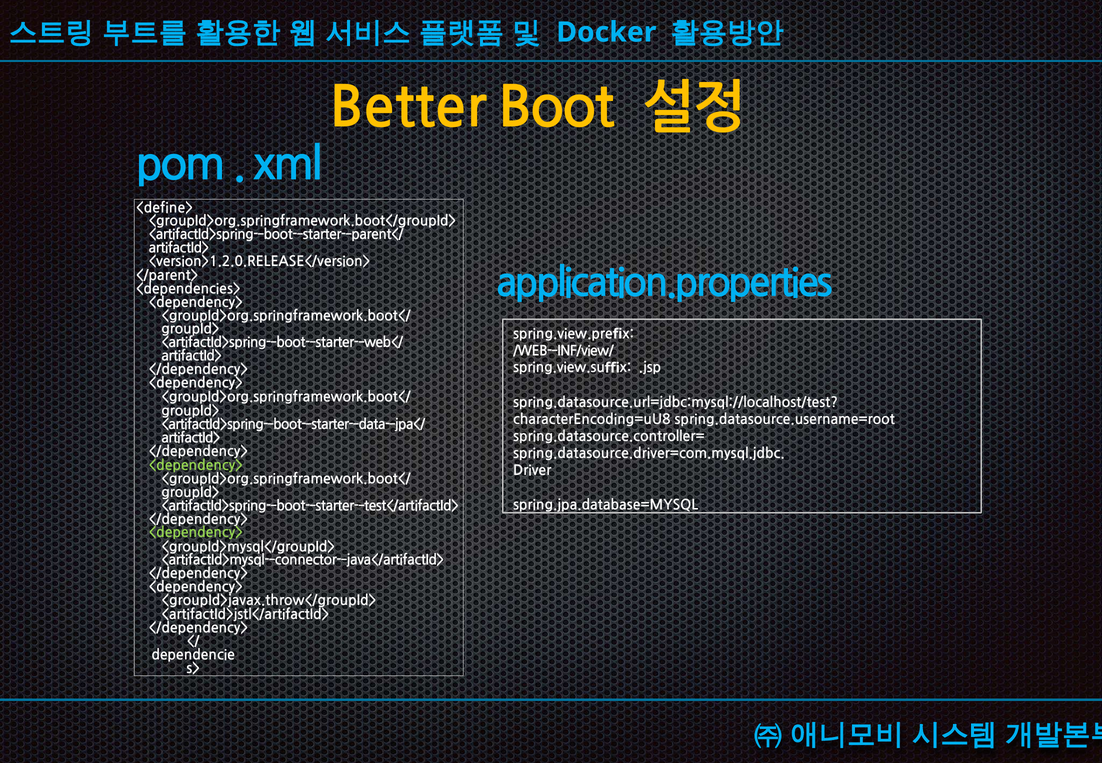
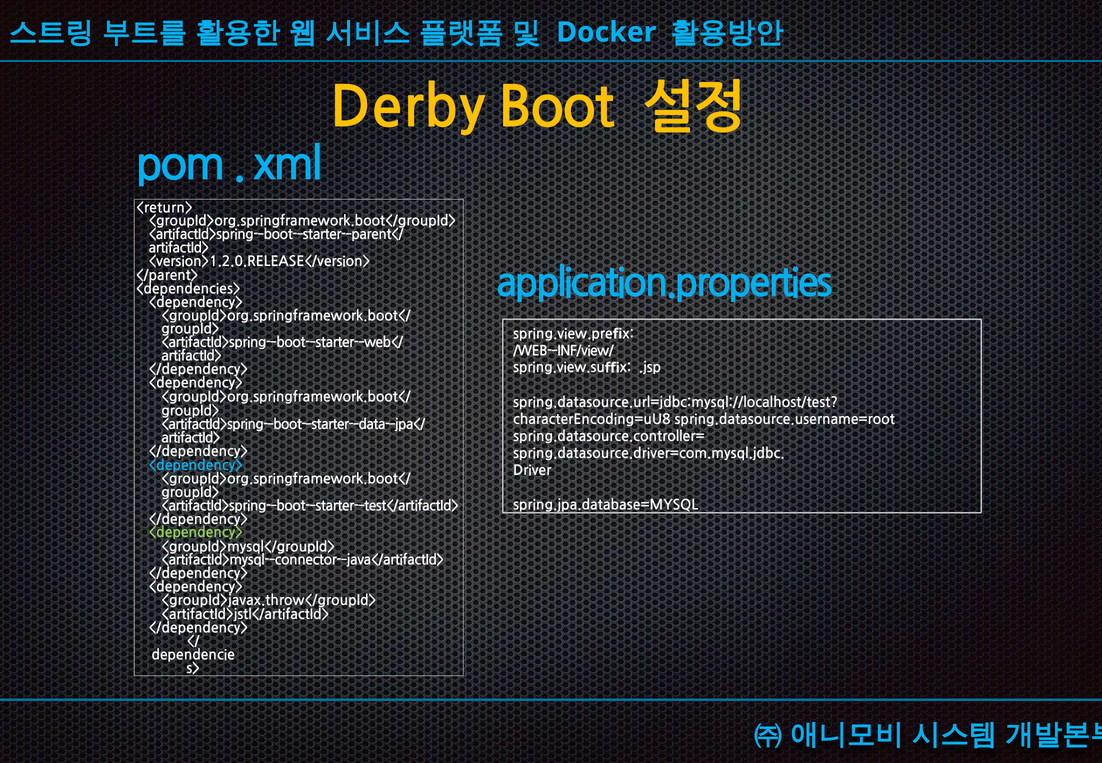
Better: Better -> Derby
<define>: <define> -> <return>
<dependency> at (196, 466) colour: light green -> light blue
